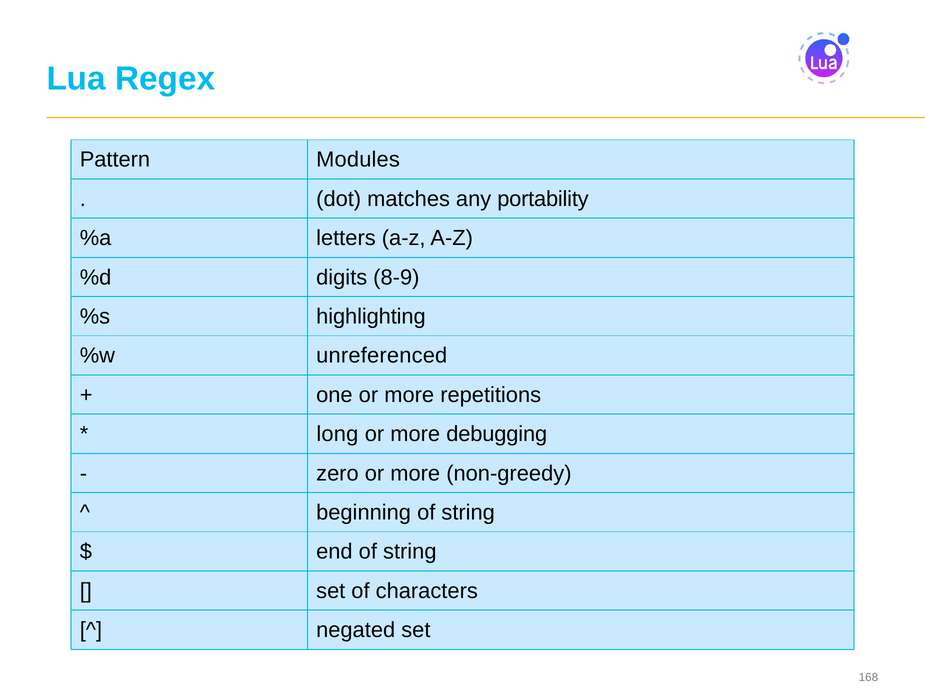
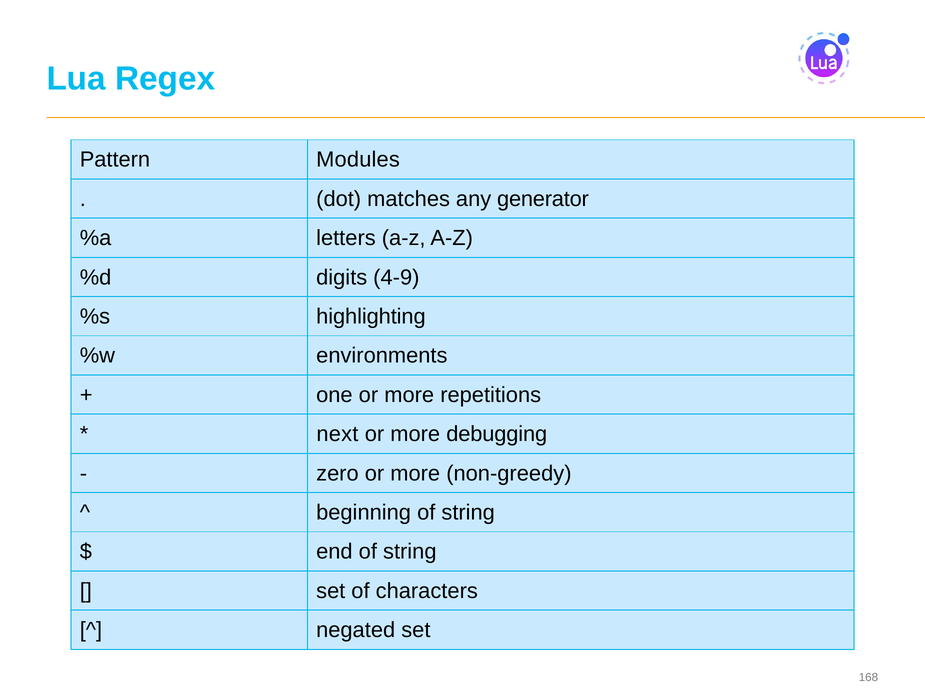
portability: portability -> generator
8-9: 8-9 -> 4-9
unreferenced: unreferenced -> environments
long: long -> next
